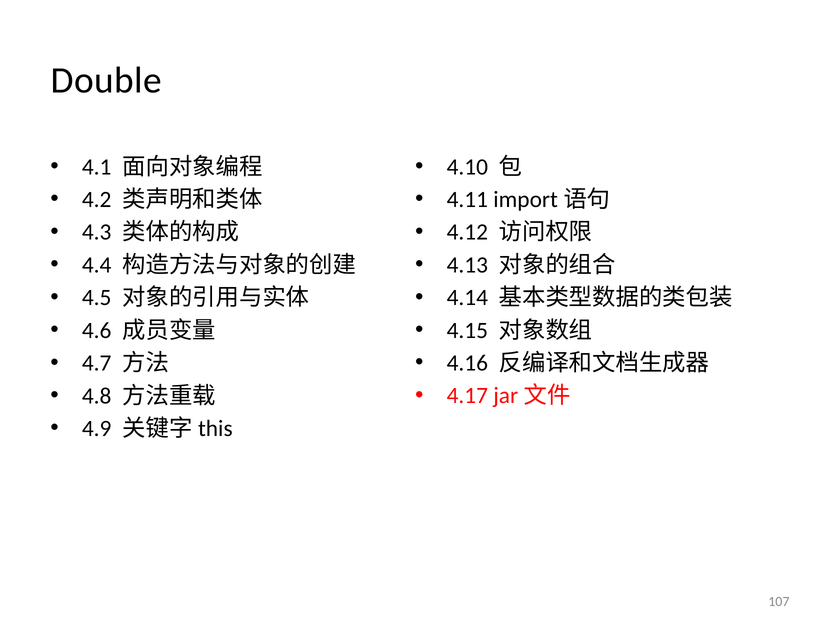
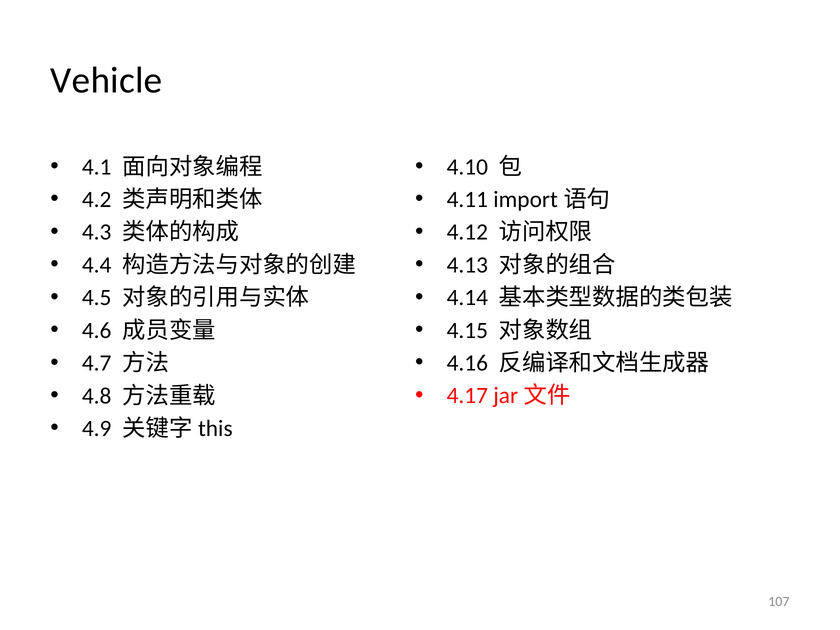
Double: Double -> Vehicle
